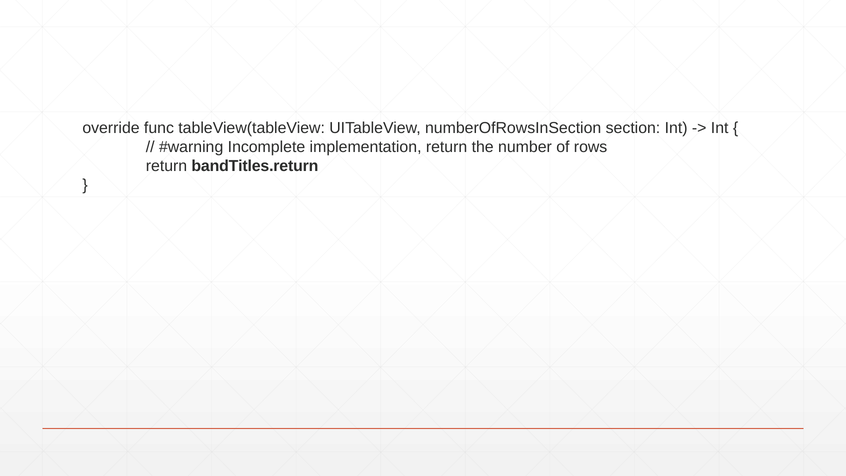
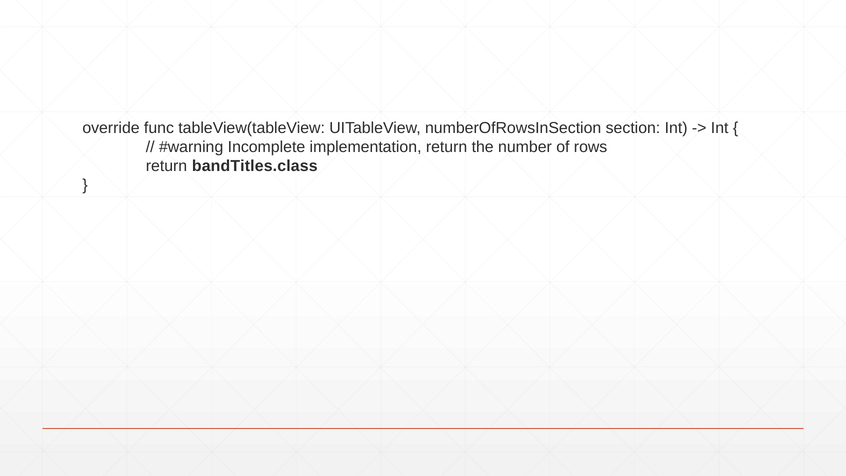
bandTitles.return: bandTitles.return -> bandTitles.class
